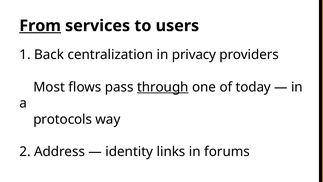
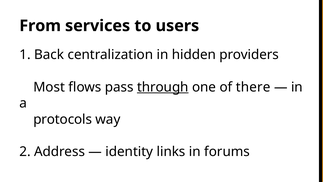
From underline: present -> none
privacy: privacy -> hidden
today: today -> there
